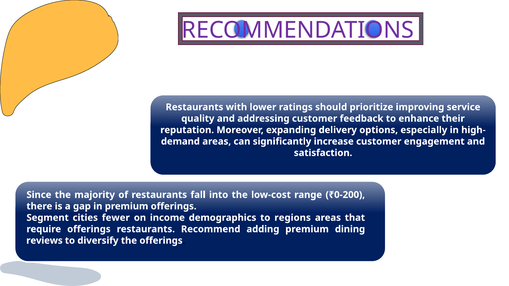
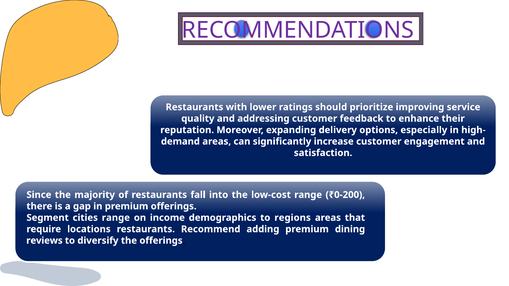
cities fewer: fewer -> range
require offerings: offerings -> locations
